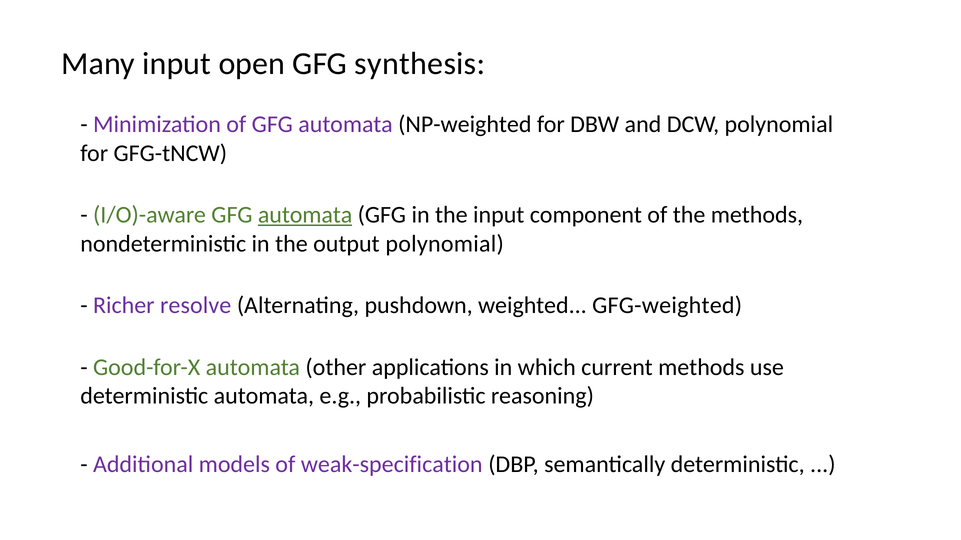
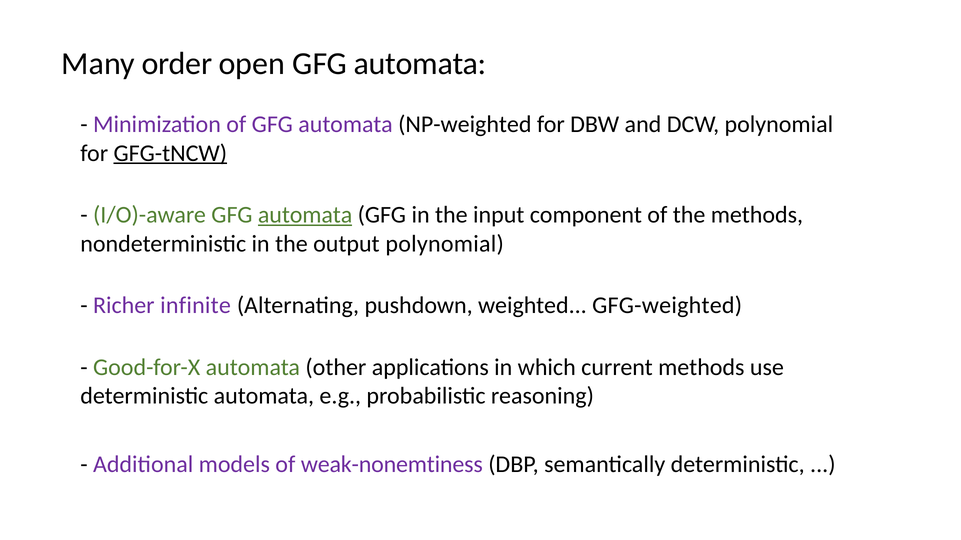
Many input: input -> order
open GFG synthesis: synthesis -> automata
GFG-tNCW underline: none -> present
resolve: resolve -> infinite
weak-specification: weak-specification -> weak-nonemtiness
